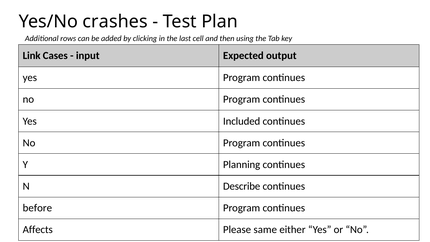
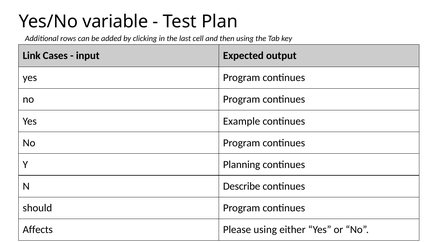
crashes: crashes -> variable
Included: Included -> Example
before: before -> should
Please same: same -> using
